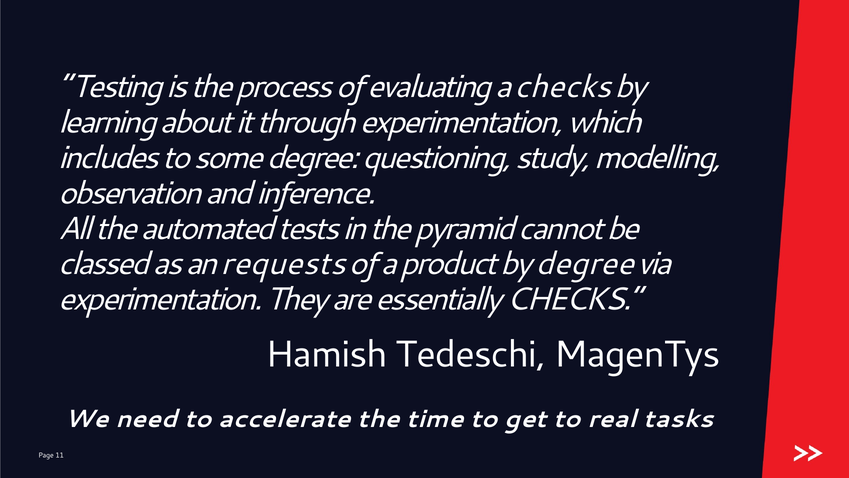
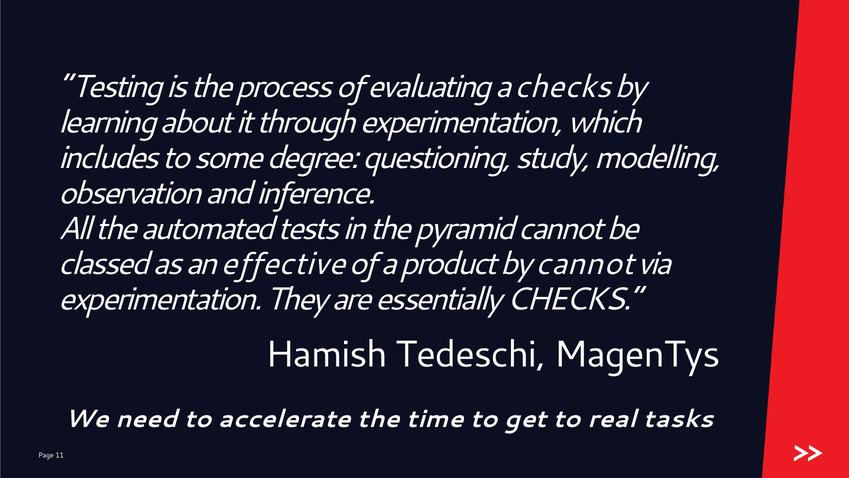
requests: requests -> effective
by degree: degree -> cannot
